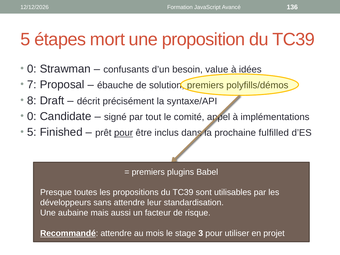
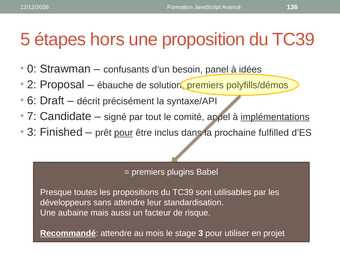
mort: mort -> hors
value: value -> panel
7: 7 -> 2
8: 8 -> 6
0 at (32, 116): 0 -> 7
implémentations underline: none -> present
5 at (32, 132): 5 -> 3
